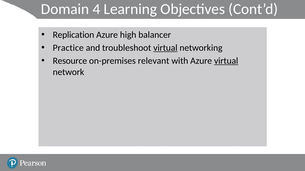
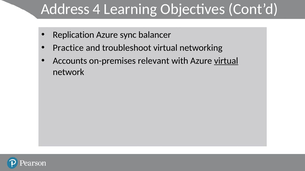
Domain: Domain -> Address
high: high -> sync
virtual at (165, 48) underline: present -> none
Resource: Resource -> Accounts
